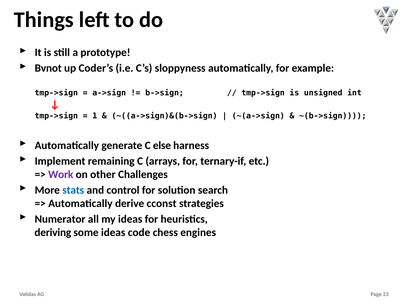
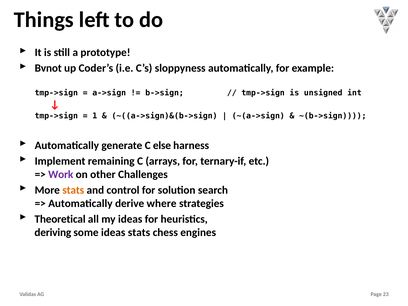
stats at (73, 190) colour: blue -> orange
cconst: cconst -> where
Numerator: Numerator -> Theoretical
ideas code: code -> stats
